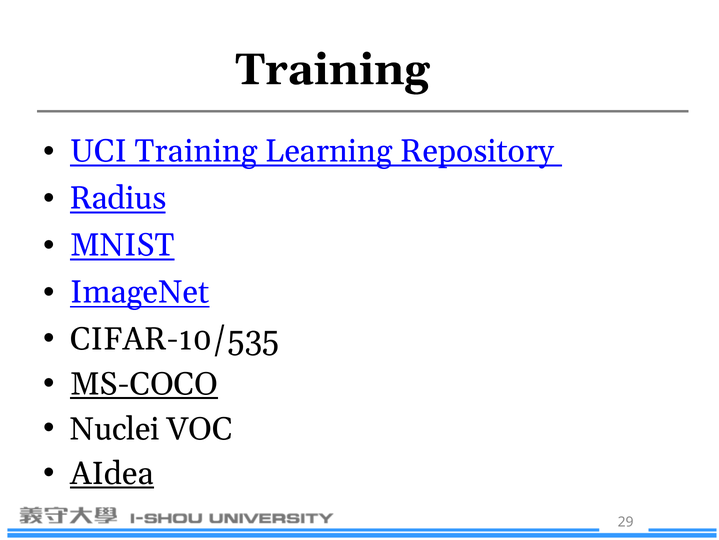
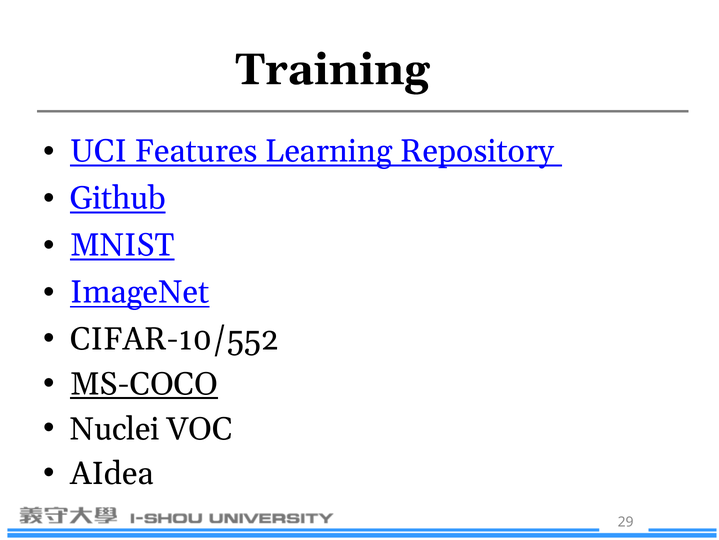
UCI Training: Training -> Features
Radius: Radius -> Github
CIFAR-10/535: CIFAR-10/535 -> CIFAR-10/552
AIdea underline: present -> none
